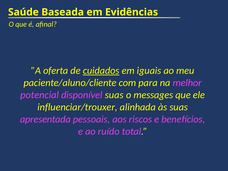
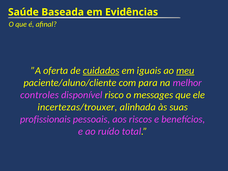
meu underline: none -> present
potencial: potencial -> controles
disponível suas: suas -> risco
influenciar/trouxer: influenciar/trouxer -> incertezas/trouxer
apresentada: apresentada -> profissionais
